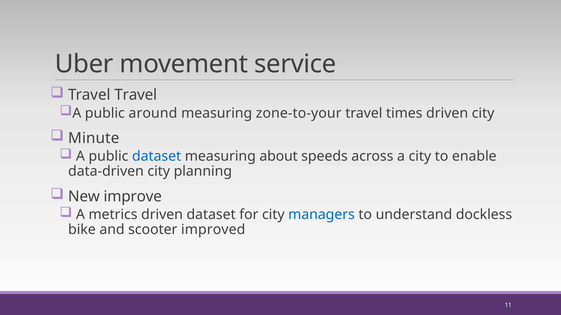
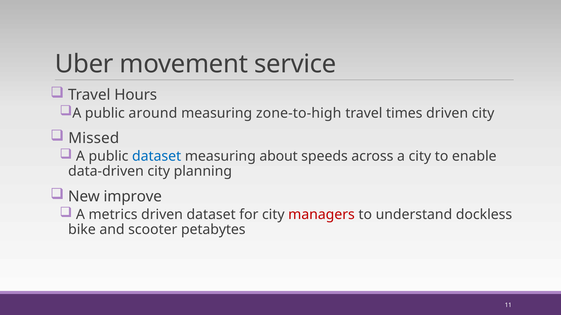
Travel Travel: Travel -> Hours
zone-to-your: zone-to-your -> zone-to-high
Minute: Minute -> Missed
managers colour: blue -> red
improved: improved -> petabytes
